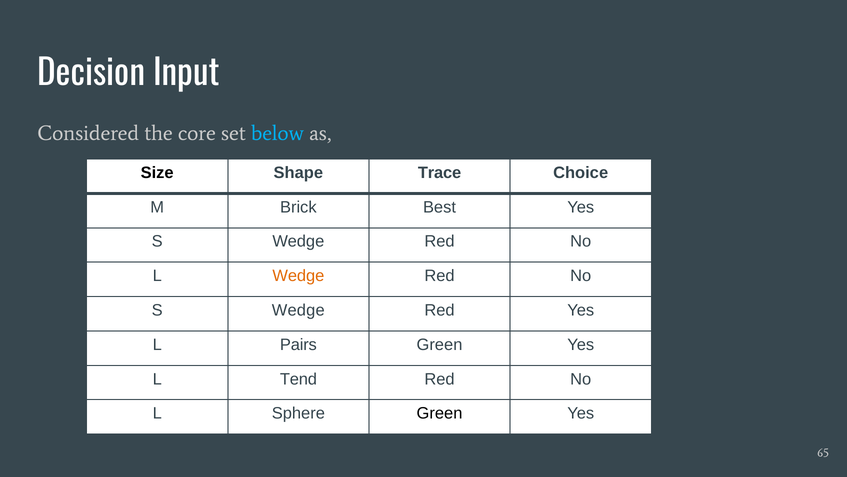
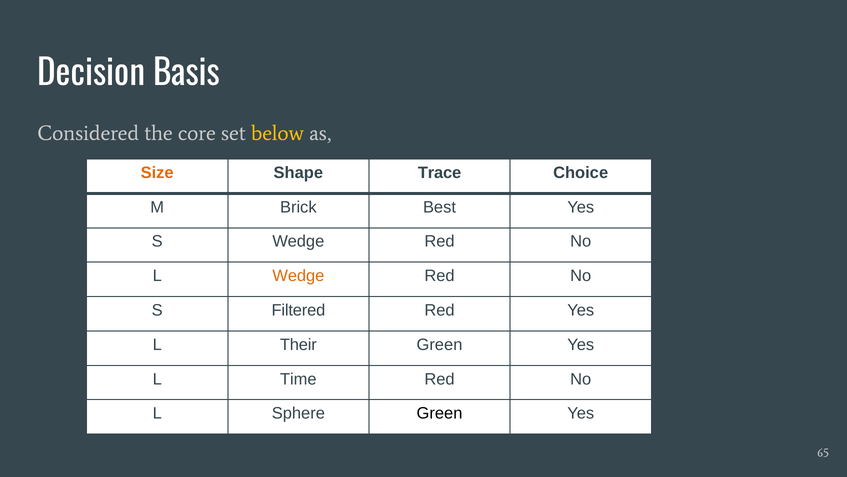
Input: Input -> Basis
below colour: light blue -> yellow
Size colour: black -> orange
Wedge at (298, 310): Wedge -> Filtered
Pairs: Pairs -> Their
Tend: Tend -> Time
